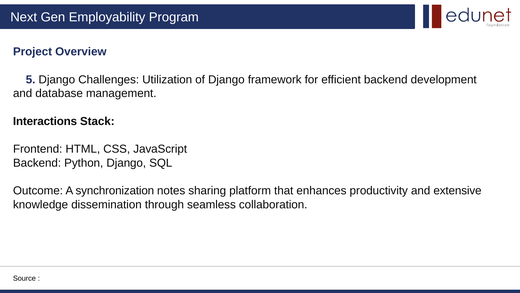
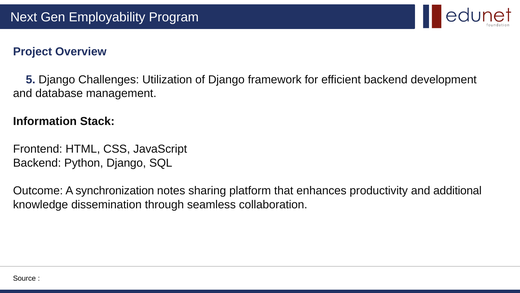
Interactions: Interactions -> Information
extensive: extensive -> additional
